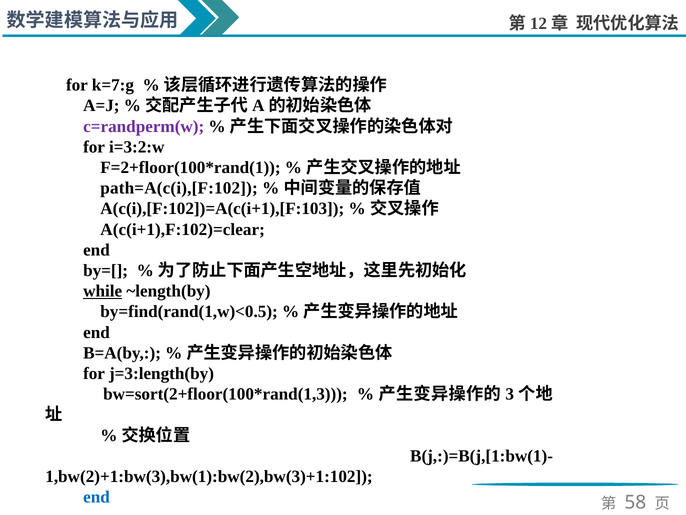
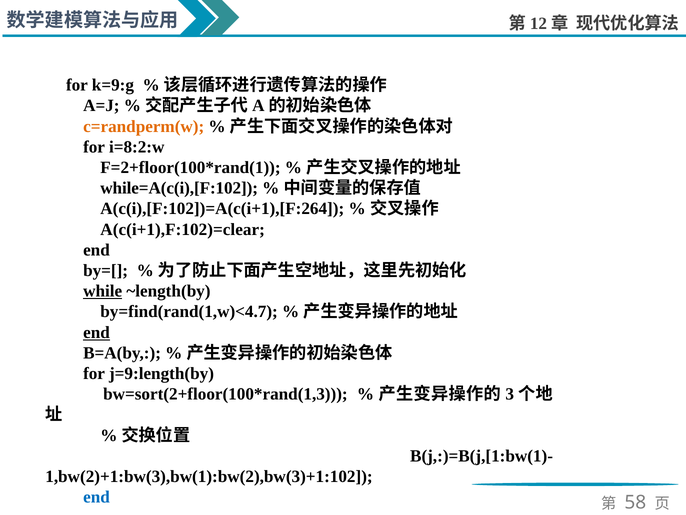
k=7:g: k=7:g -> k=9:g
c=randperm(w colour: purple -> orange
i=3:2:w: i=3:2:w -> i=8:2:w
path=A(c(i),[F:102: path=A(c(i),[F:102 -> while=A(c(i),[F:102
A(c(i),[F:102])=A(c(i+1),[F:103: A(c(i),[F:102])=A(c(i+1),[F:103 -> A(c(i),[F:102])=A(c(i+1),[F:264
by=find(rand(1,w)<0.5: by=find(rand(1,w)<0.5 -> by=find(rand(1,w)<4.7
end at (97, 332) underline: none -> present
j=3:length(by: j=3:length(by -> j=9:length(by
